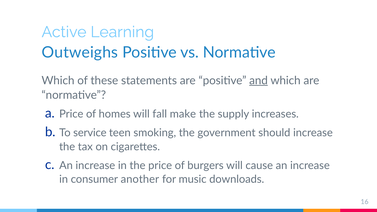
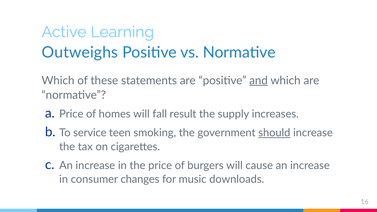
make: make -> result
should underline: none -> present
another: another -> changes
